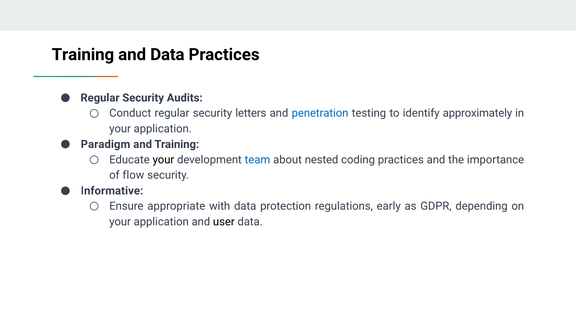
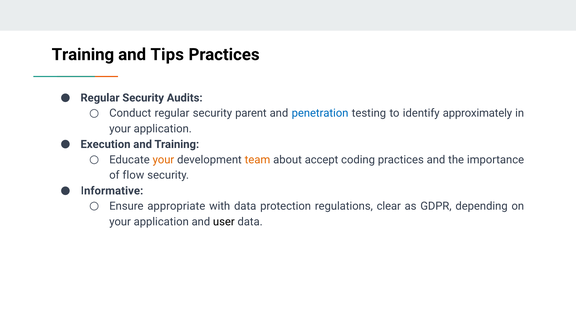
and Data: Data -> Tips
letters: letters -> parent
Paradigm: Paradigm -> Execution
your at (163, 160) colour: black -> orange
team colour: blue -> orange
nested: nested -> accept
early: early -> clear
